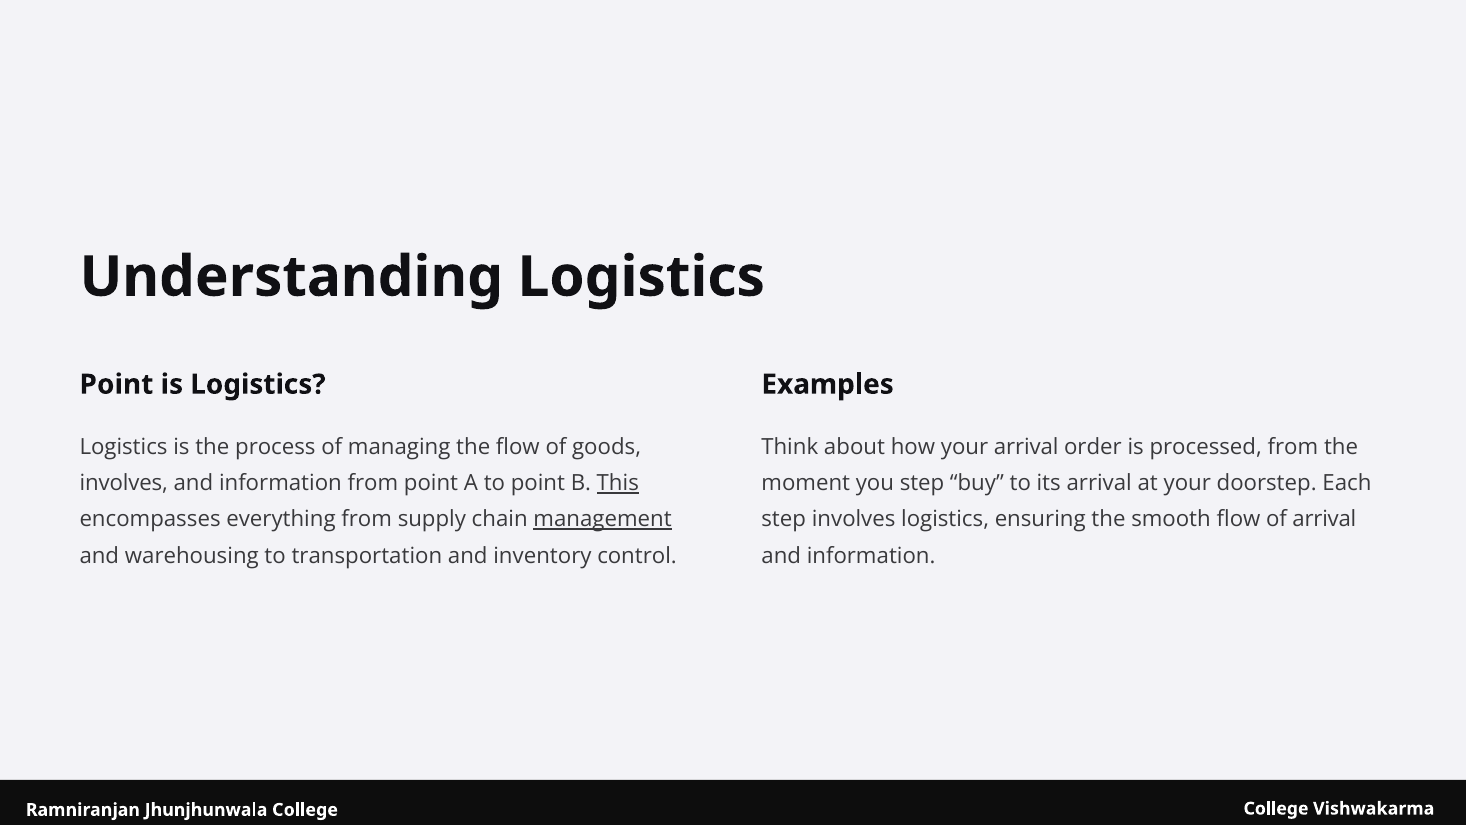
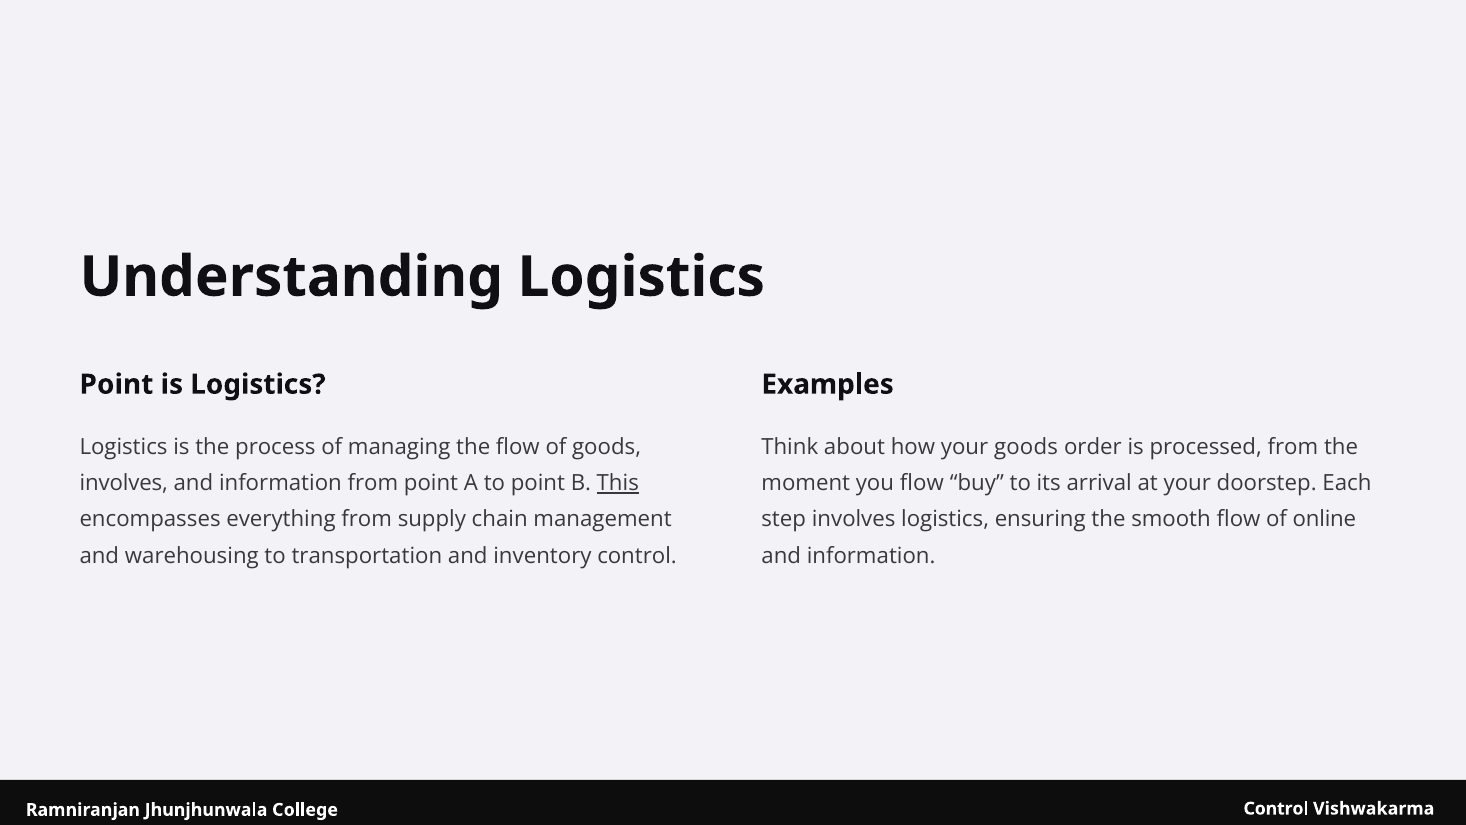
your arrival: arrival -> goods
you step: step -> flow
management underline: present -> none
of arrival: arrival -> online
College College: College -> Control
